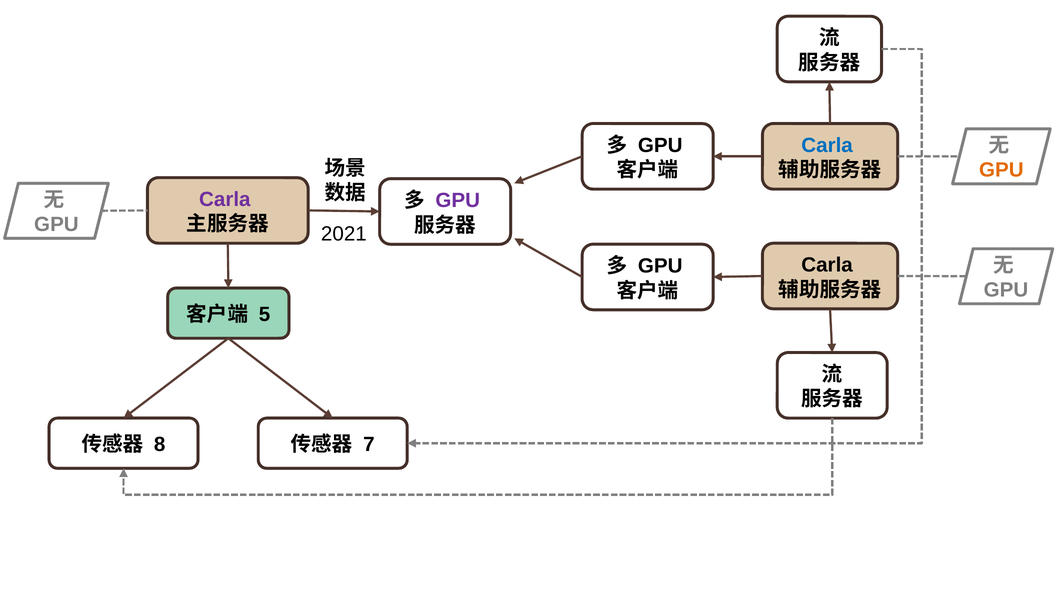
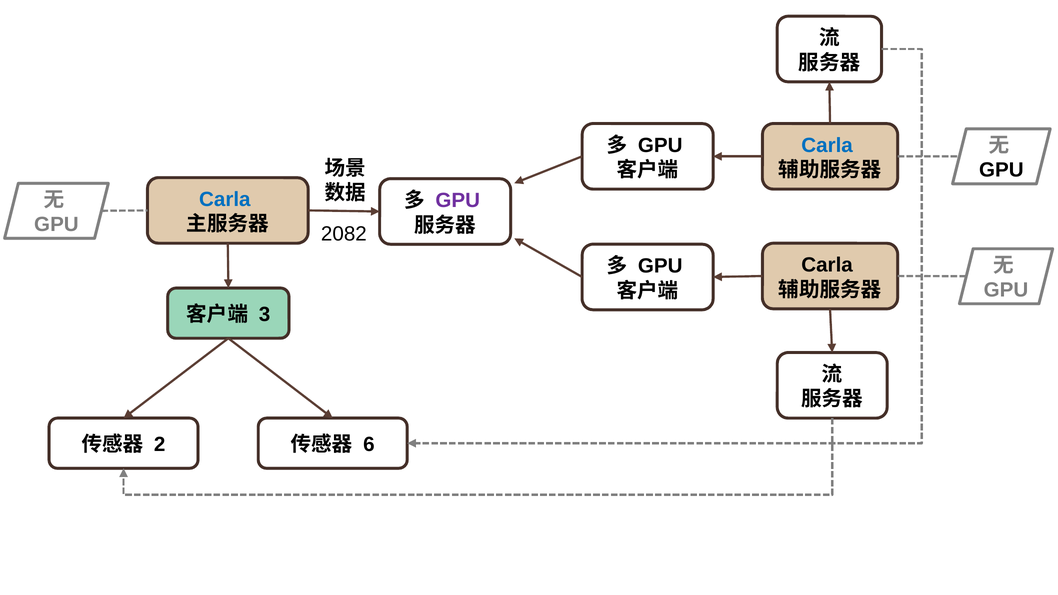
GPU at (1001, 170) colour: orange -> black
Carla at (225, 200) colour: purple -> blue
2021: 2021 -> 2082
5: 5 -> 3
8: 8 -> 2
7: 7 -> 6
